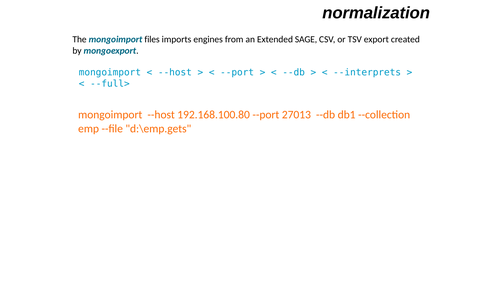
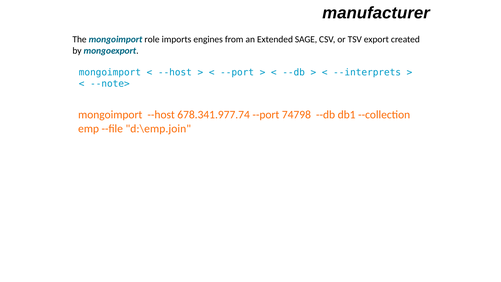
normalization: normalization -> manufacturer
files: files -> role
--full>: --full> -> --note>
192.168.100.80: 192.168.100.80 -> 678.341.977.74
27013: 27013 -> 74798
d:\emp.gets: d:\emp.gets -> d:\emp.join
